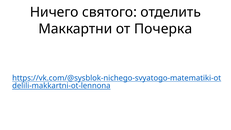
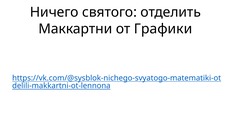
Почерка: Почерка -> Графики
